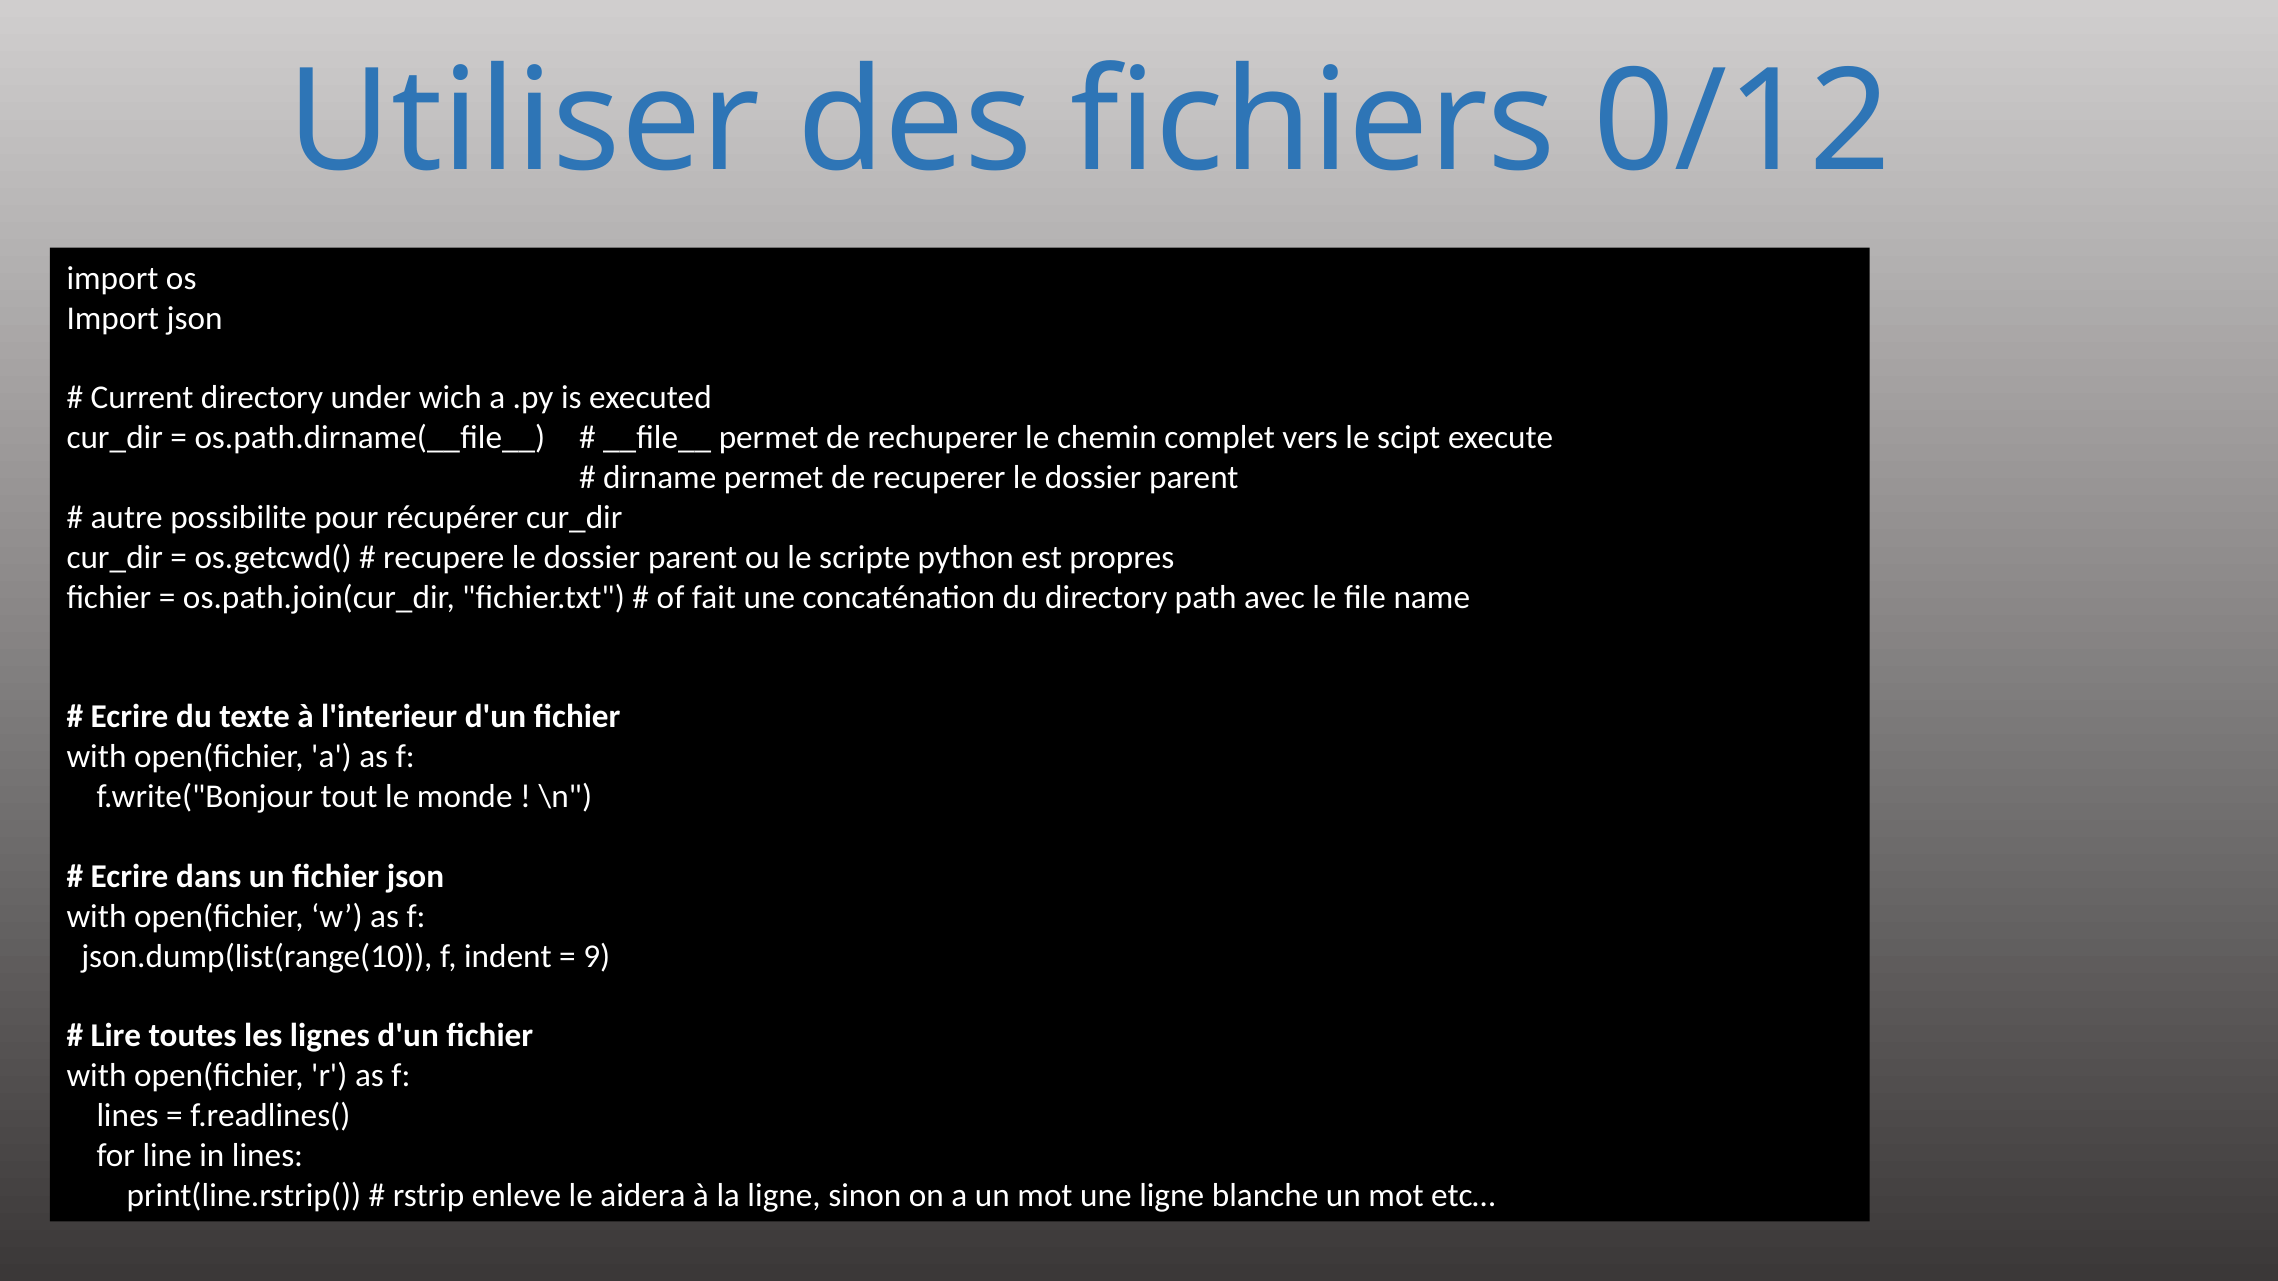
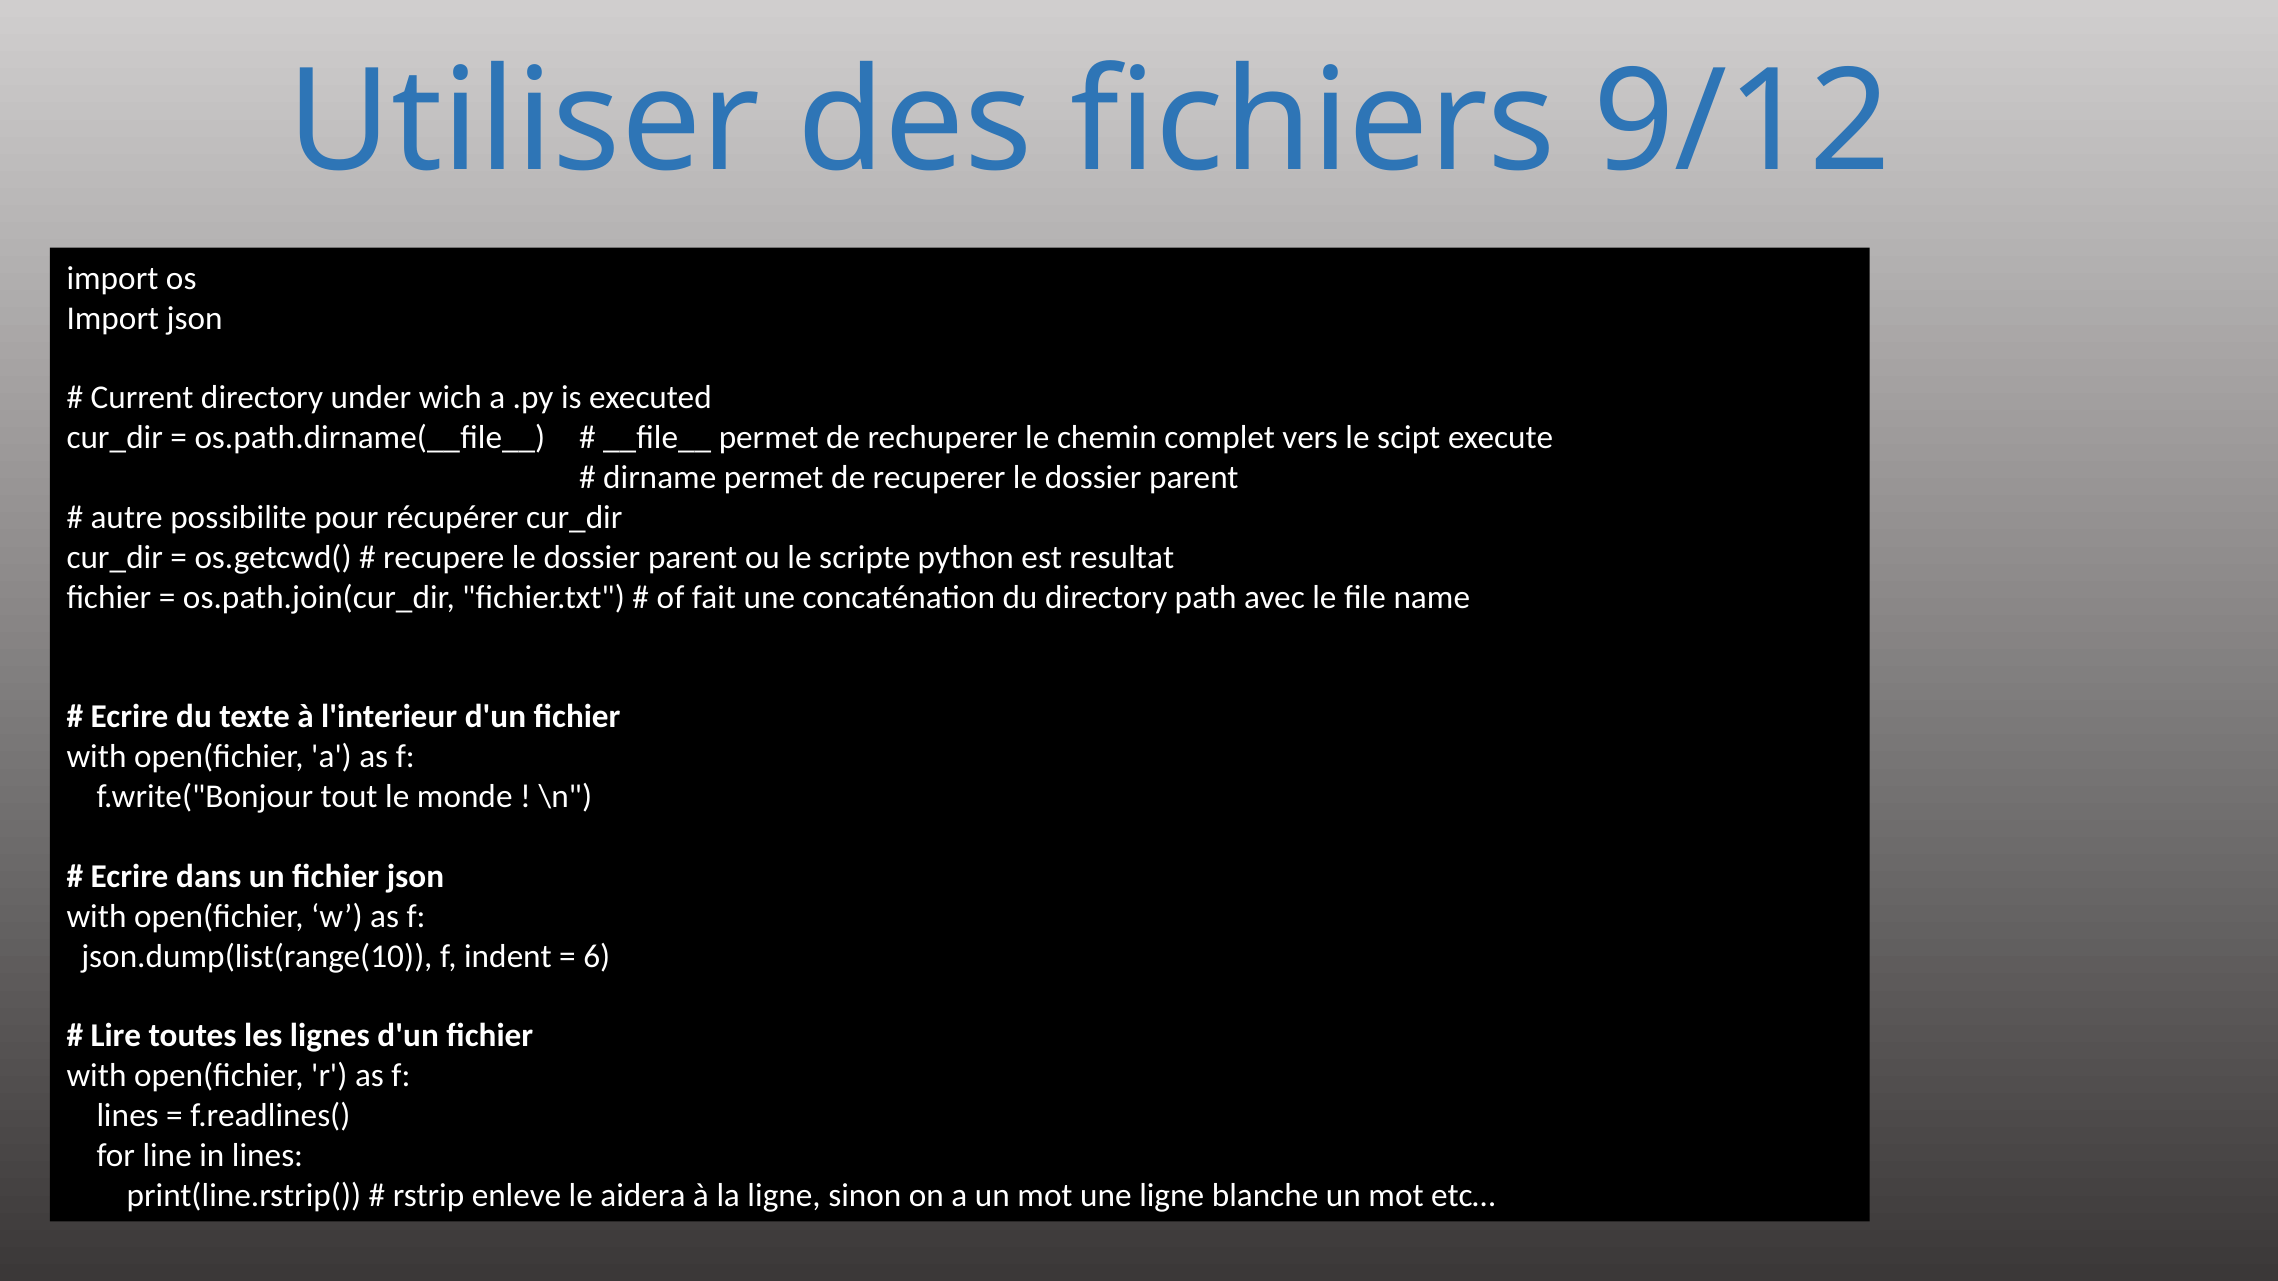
0/12: 0/12 -> 9/12
propres: propres -> resultat
9: 9 -> 6
